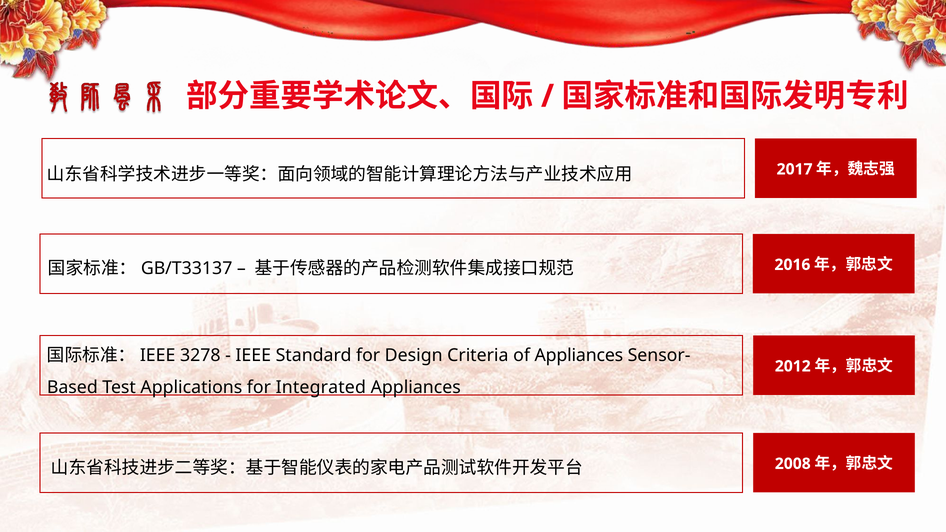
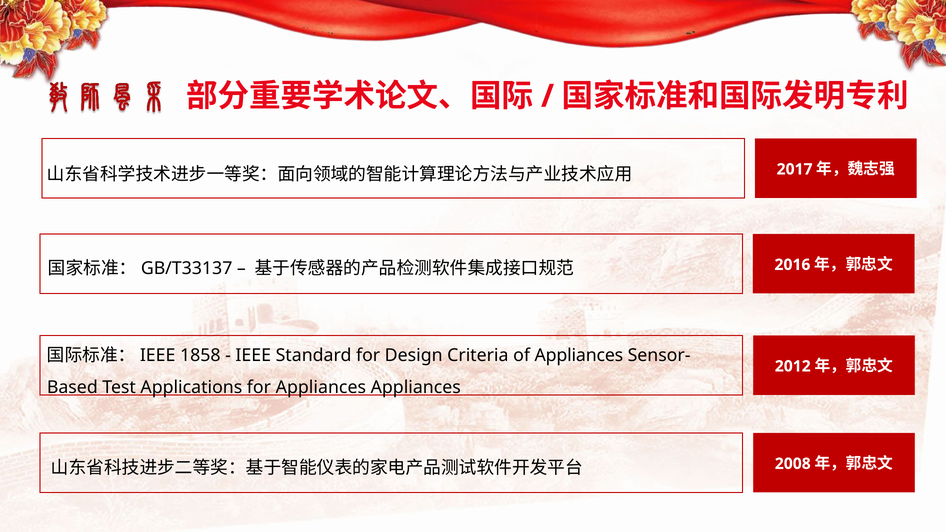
3278: 3278 -> 1858
for Integrated: Integrated -> Appliances
